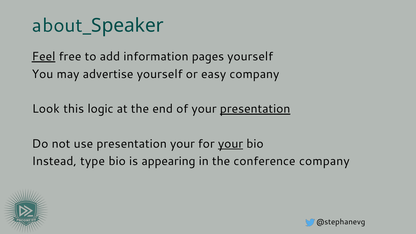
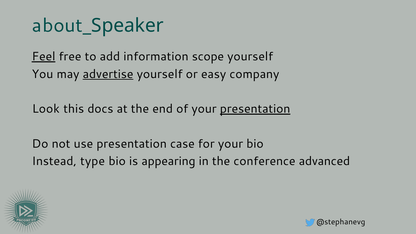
pages: pages -> scope
advertise underline: none -> present
logic: logic -> docs
presentation your: your -> case
your at (231, 144) underline: present -> none
conference company: company -> advanced
